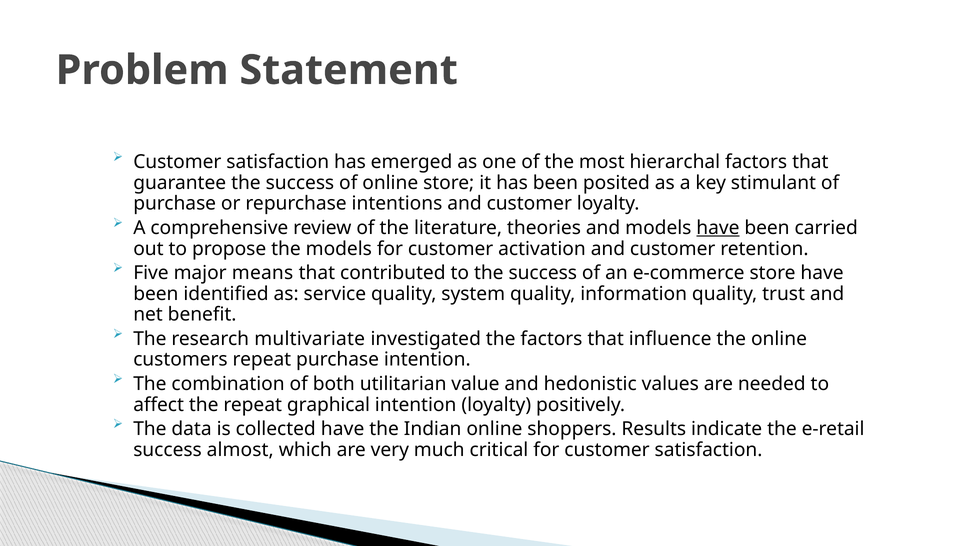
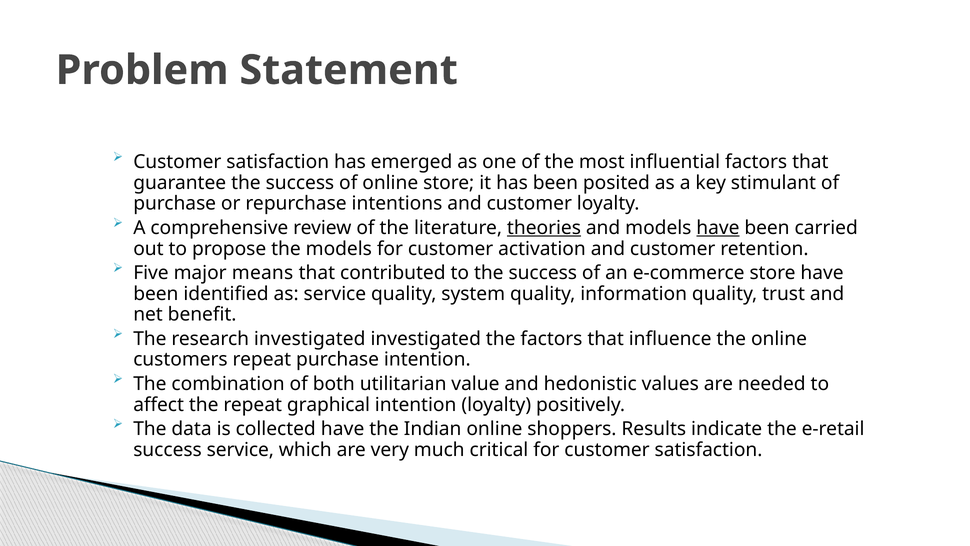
hierarchal: hierarchal -> influential
theories underline: none -> present
research multivariate: multivariate -> investigated
success almost: almost -> service
